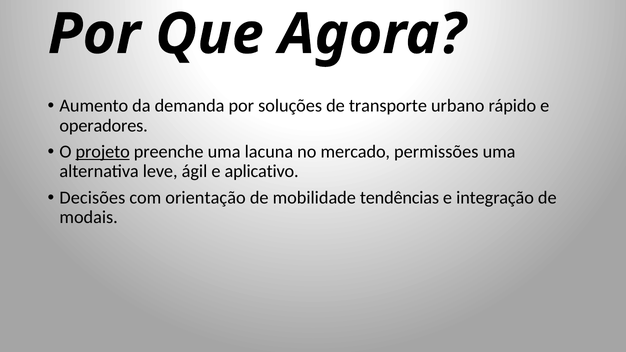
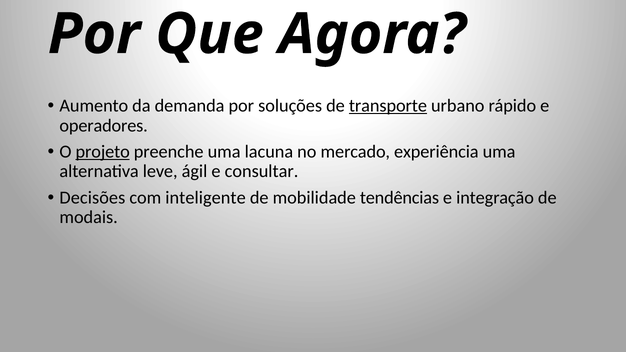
transporte underline: none -> present
permissões: permissões -> experiência
aplicativo: aplicativo -> consultar
orientação: orientação -> inteligente
